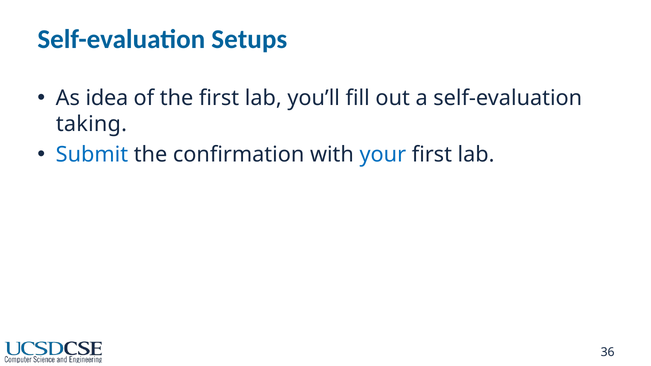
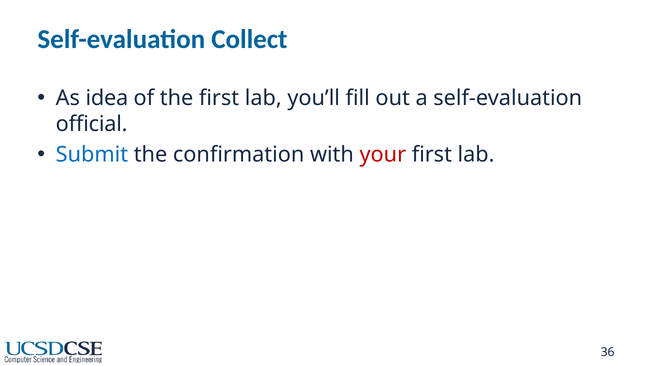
Setups: Setups -> Collect
taking: taking -> official
your colour: blue -> red
